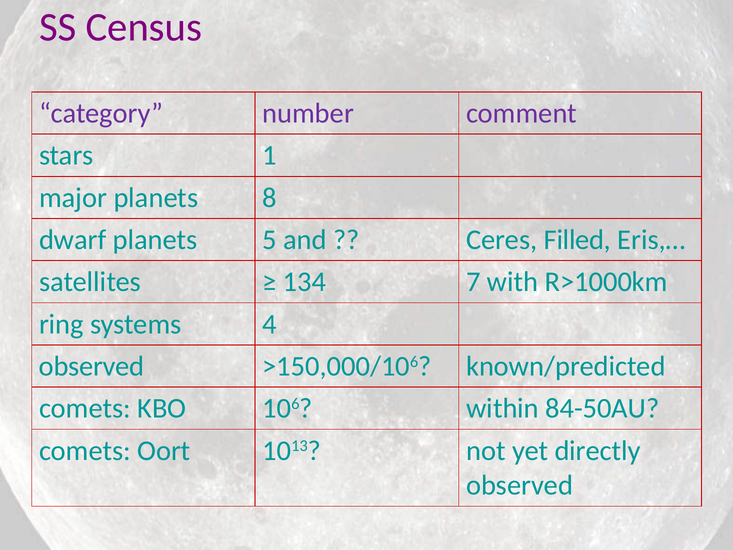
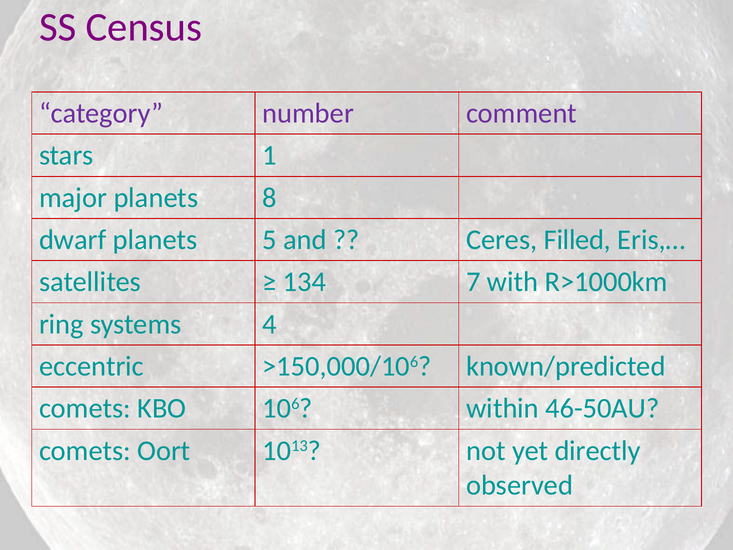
observed at (92, 366): observed -> eccentric
84-50AU: 84-50AU -> 46-50AU
